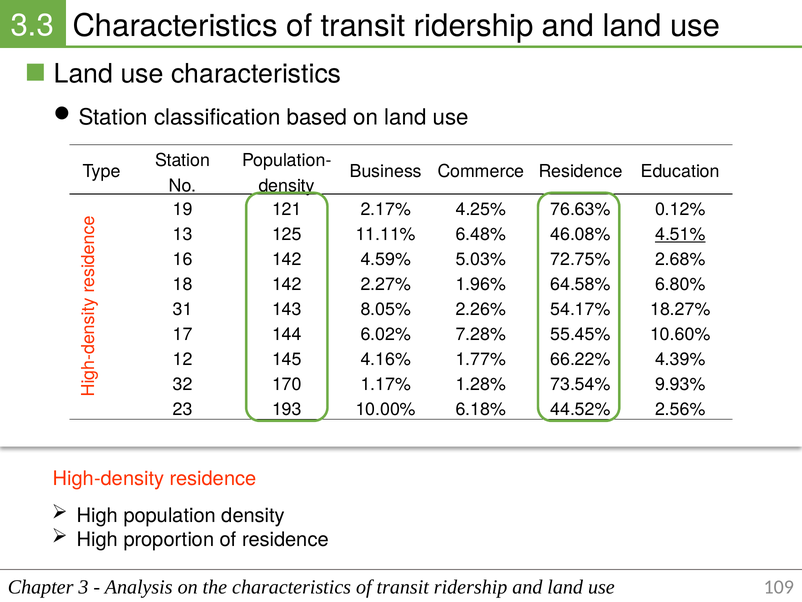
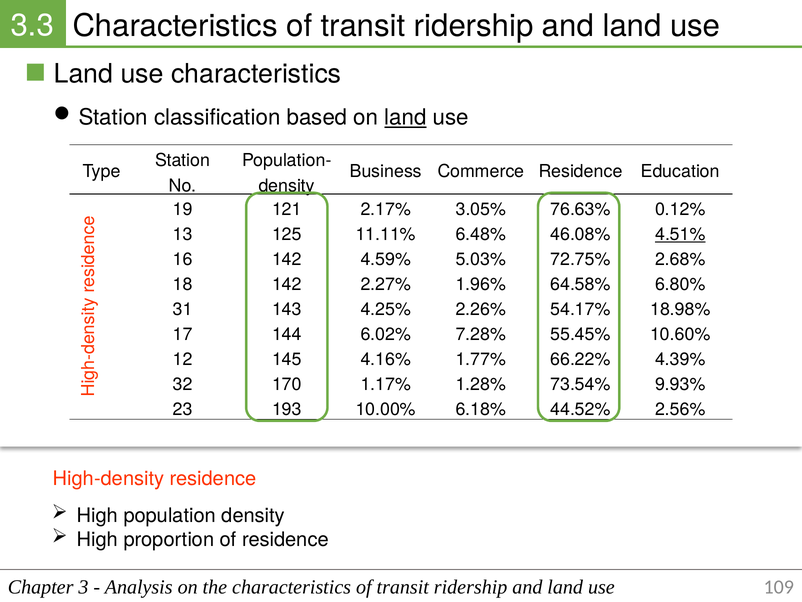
land at (406, 117) underline: none -> present
4.25%: 4.25% -> 3.05%
8.05%: 8.05% -> 4.25%
18.27%: 18.27% -> 18.98%
